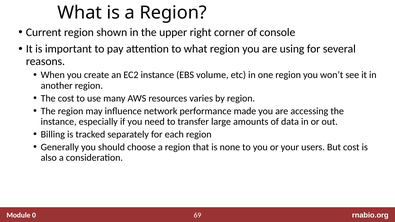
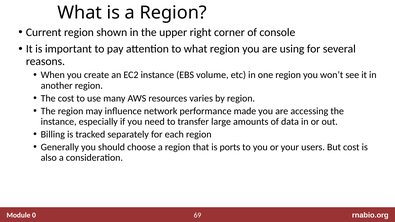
none: none -> ports
